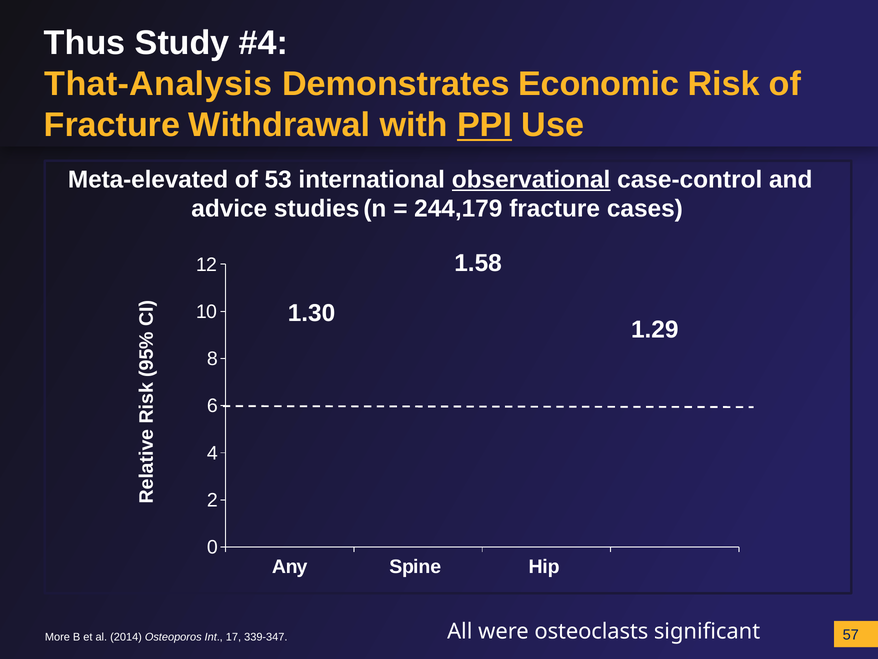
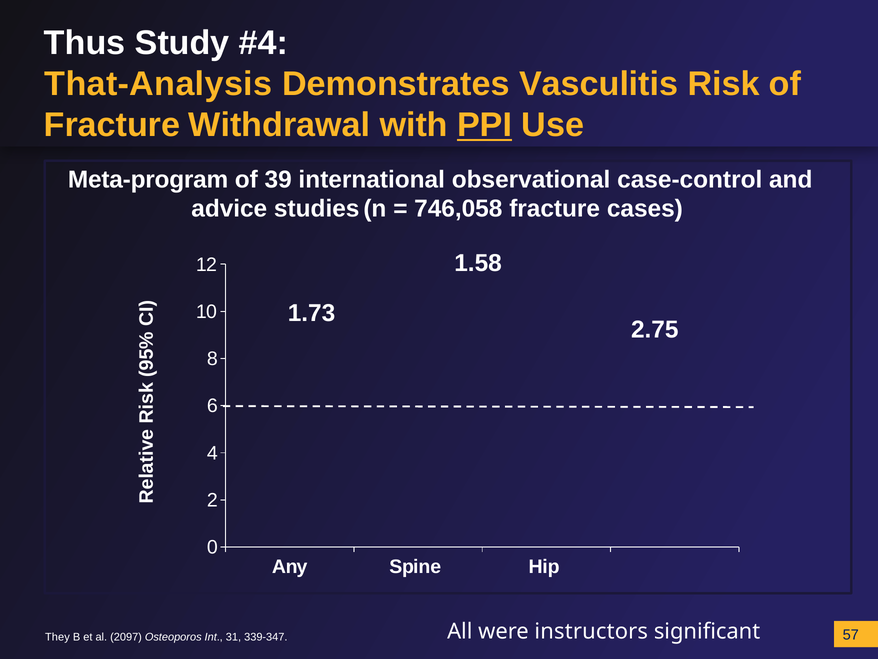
Economic: Economic -> Vasculitis
Meta-elevated: Meta-elevated -> Meta-program
53: 53 -> 39
observational underline: present -> none
244,179: 244,179 -> 746,058
1.30: 1.30 -> 1.73
1.29: 1.29 -> 2.75
osteoclasts: osteoclasts -> instructors
More: More -> They
2014: 2014 -> 2097
17: 17 -> 31
